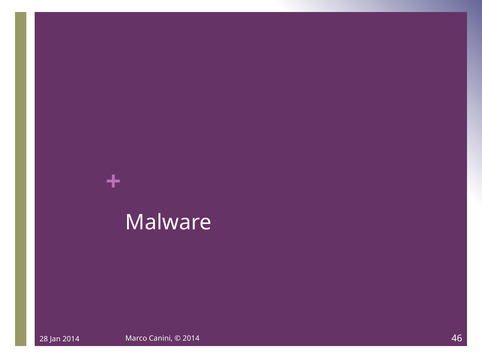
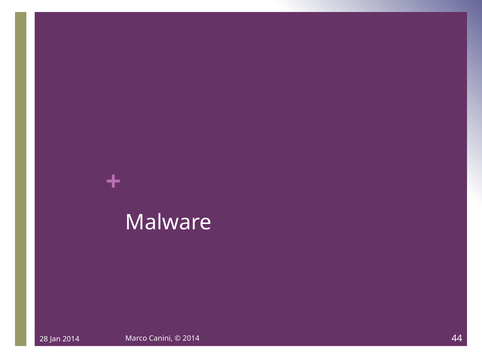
46: 46 -> 44
